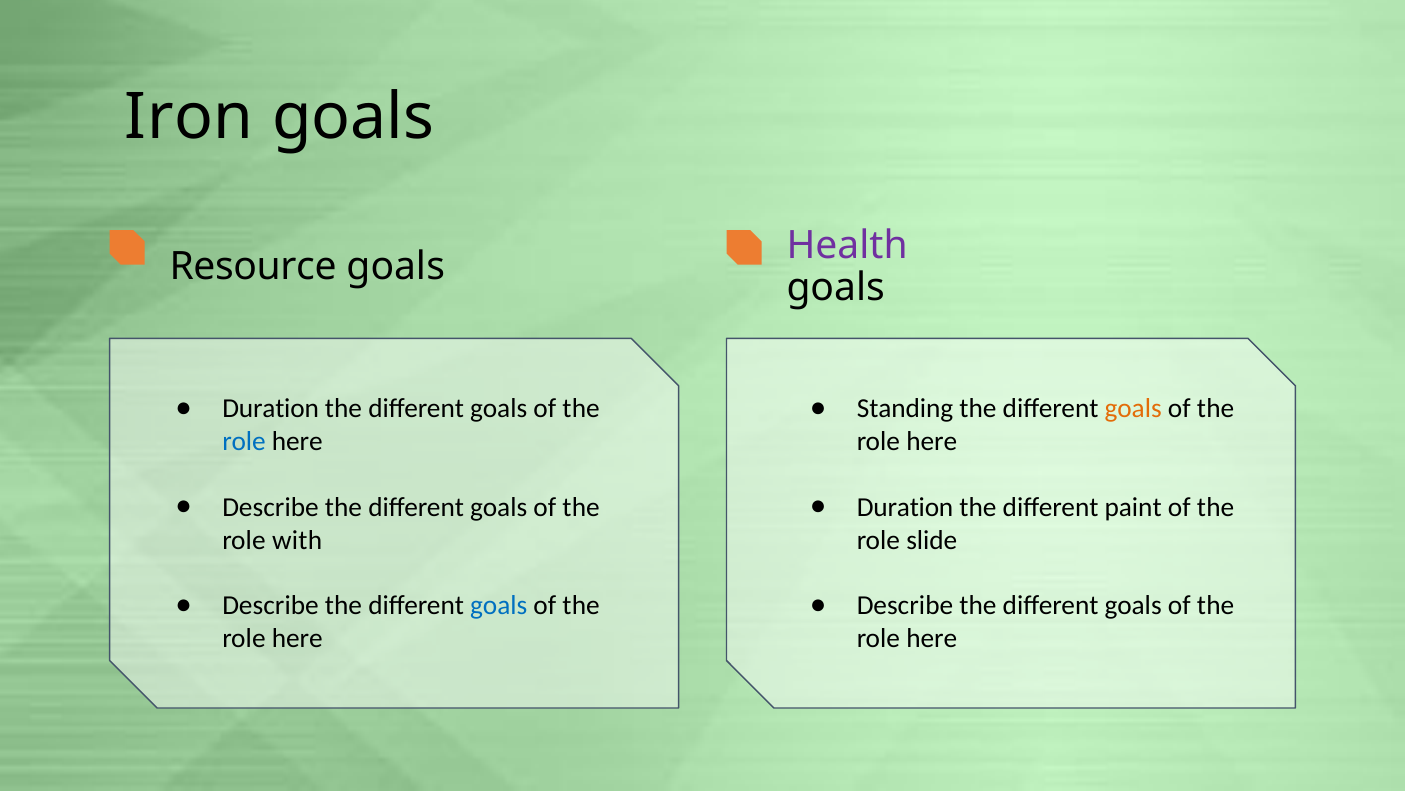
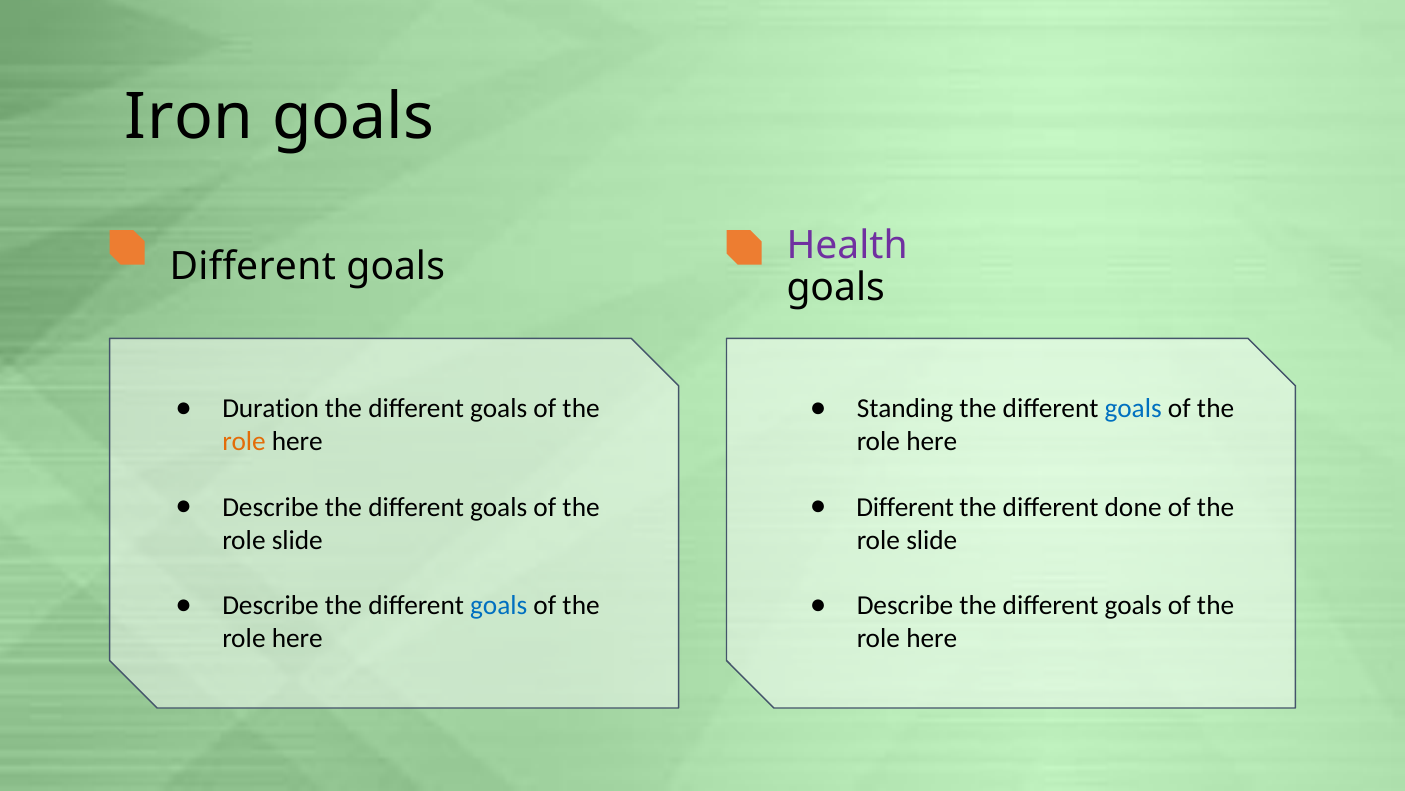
Resource at (253, 266): Resource -> Different
goals at (1133, 409) colour: orange -> blue
role at (244, 441) colour: blue -> orange
Duration at (905, 507): Duration -> Different
paint: paint -> done
with at (297, 540): with -> slide
